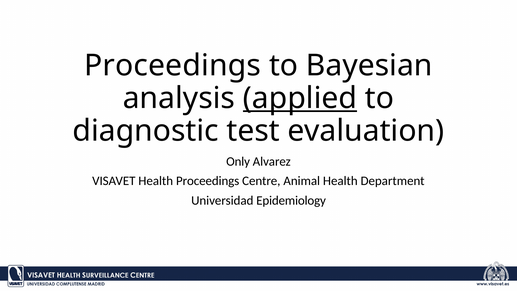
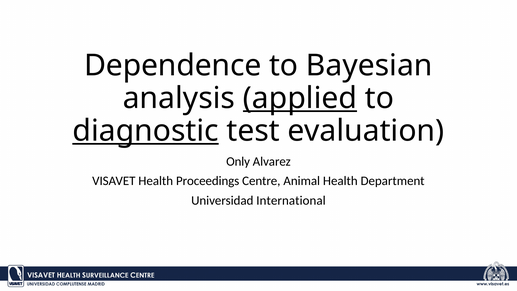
Proceedings at (173, 66): Proceedings -> Dependence
diagnostic underline: none -> present
Epidemiology: Epidemiology -> International
